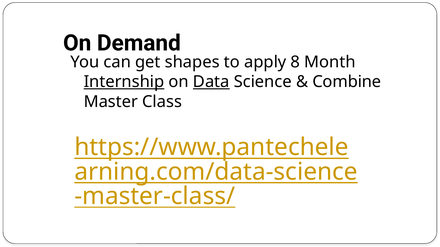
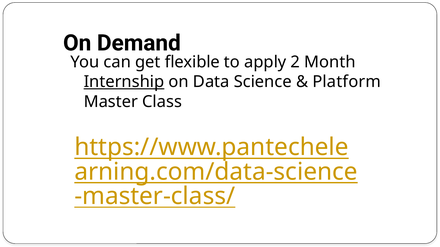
shapes: shapes -> flexible
8: 8 -> 2
Data underline: present -> none
Combine: Combine -> Platform
